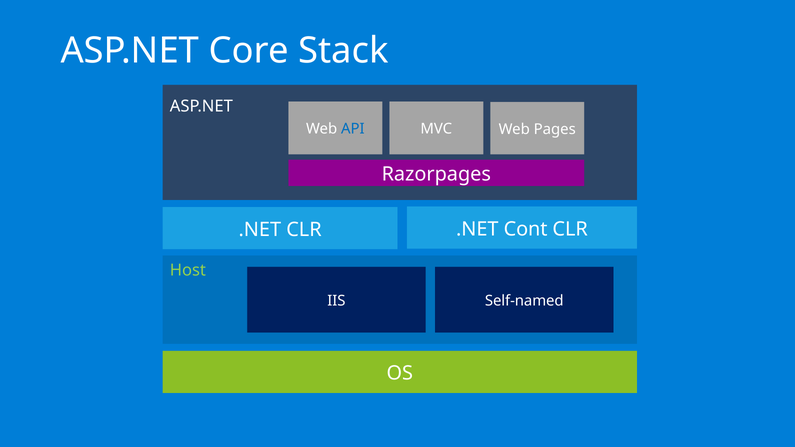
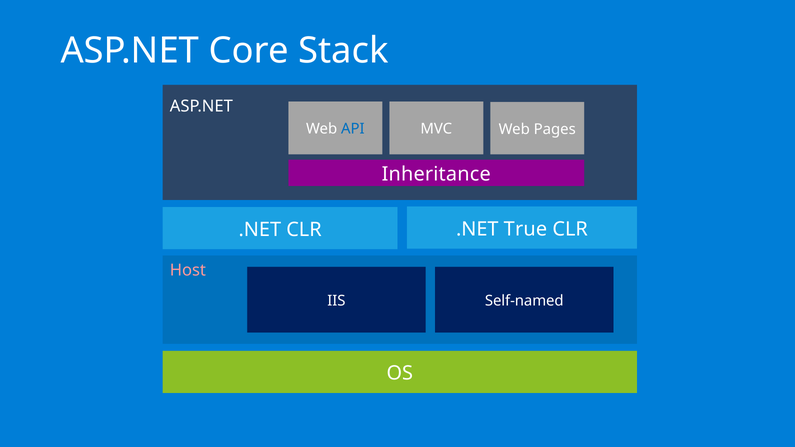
Razorpages: Razorpages -> Inheritance
Cont: Cont -> True
Host colour: light green -> pink
